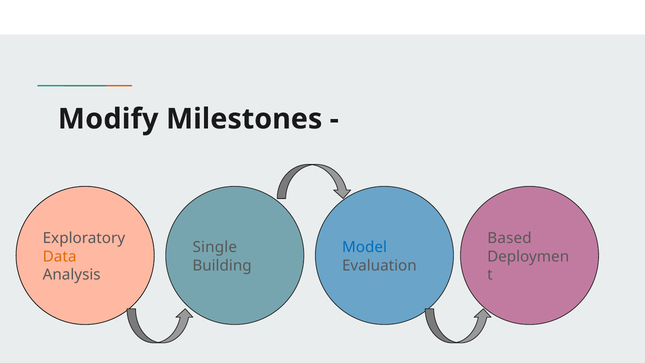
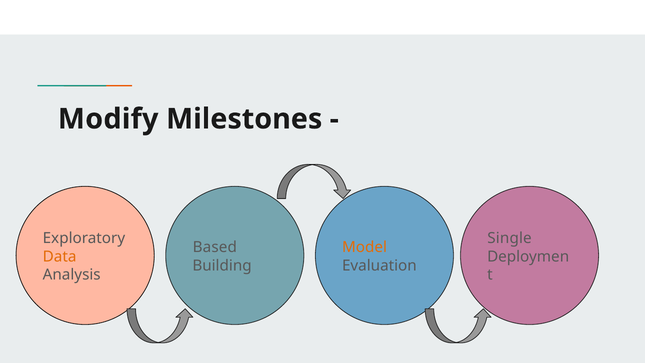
Based: Based -> Single
Single: Single -> Based
Model colour: blue -> orange
